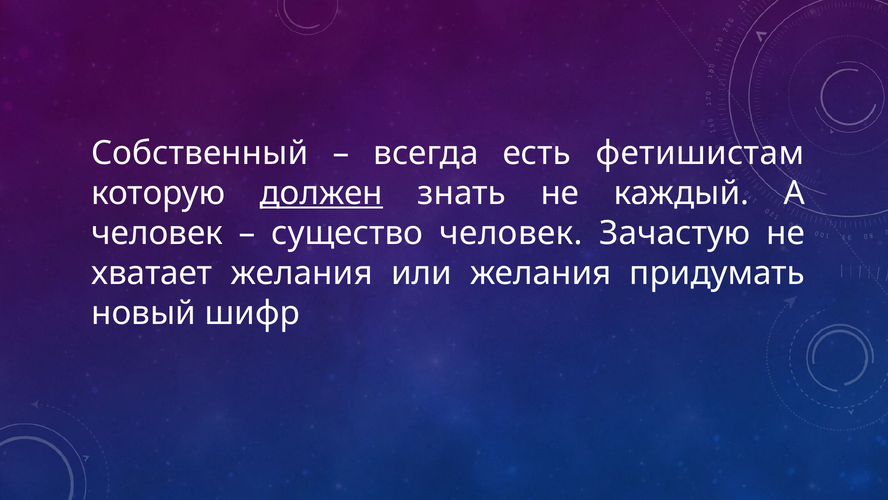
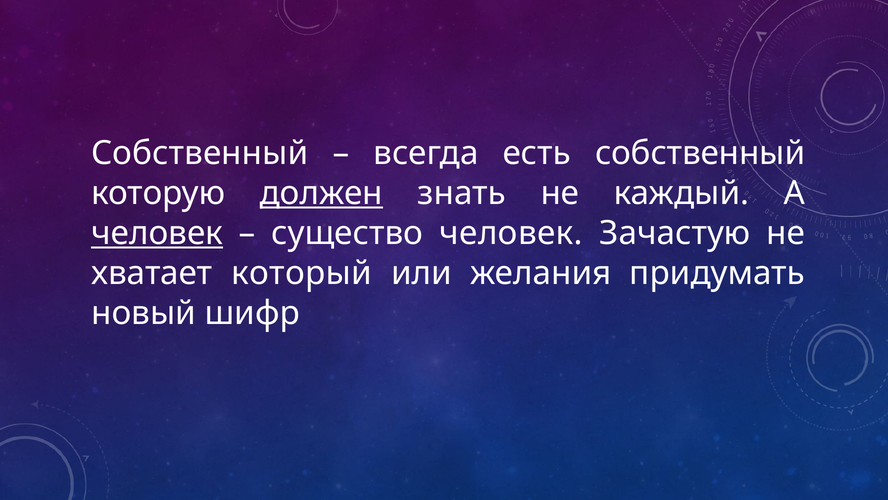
есть фетишистам: фетишистам -> собственный
человек at (157, 233) underline: none -> present
хватает желания: желания -> который
